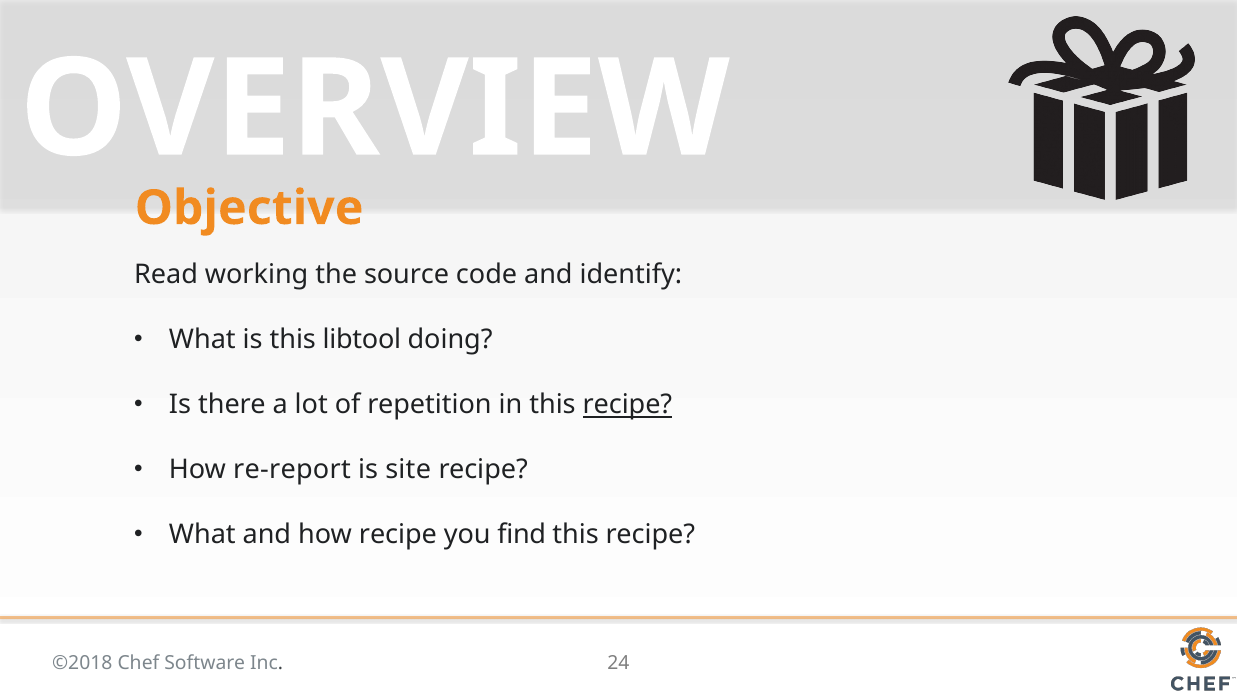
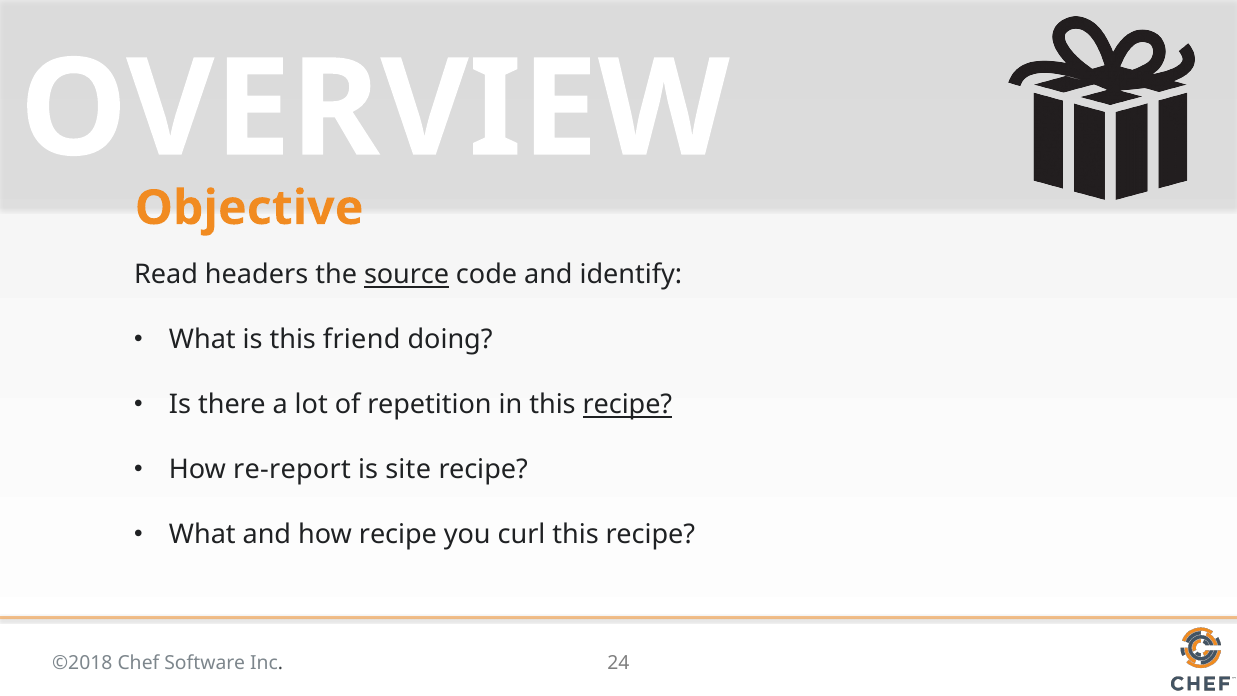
working: working -> headers
source underline: none -> present
libtool: libtool -> friend
find: find -> curl
